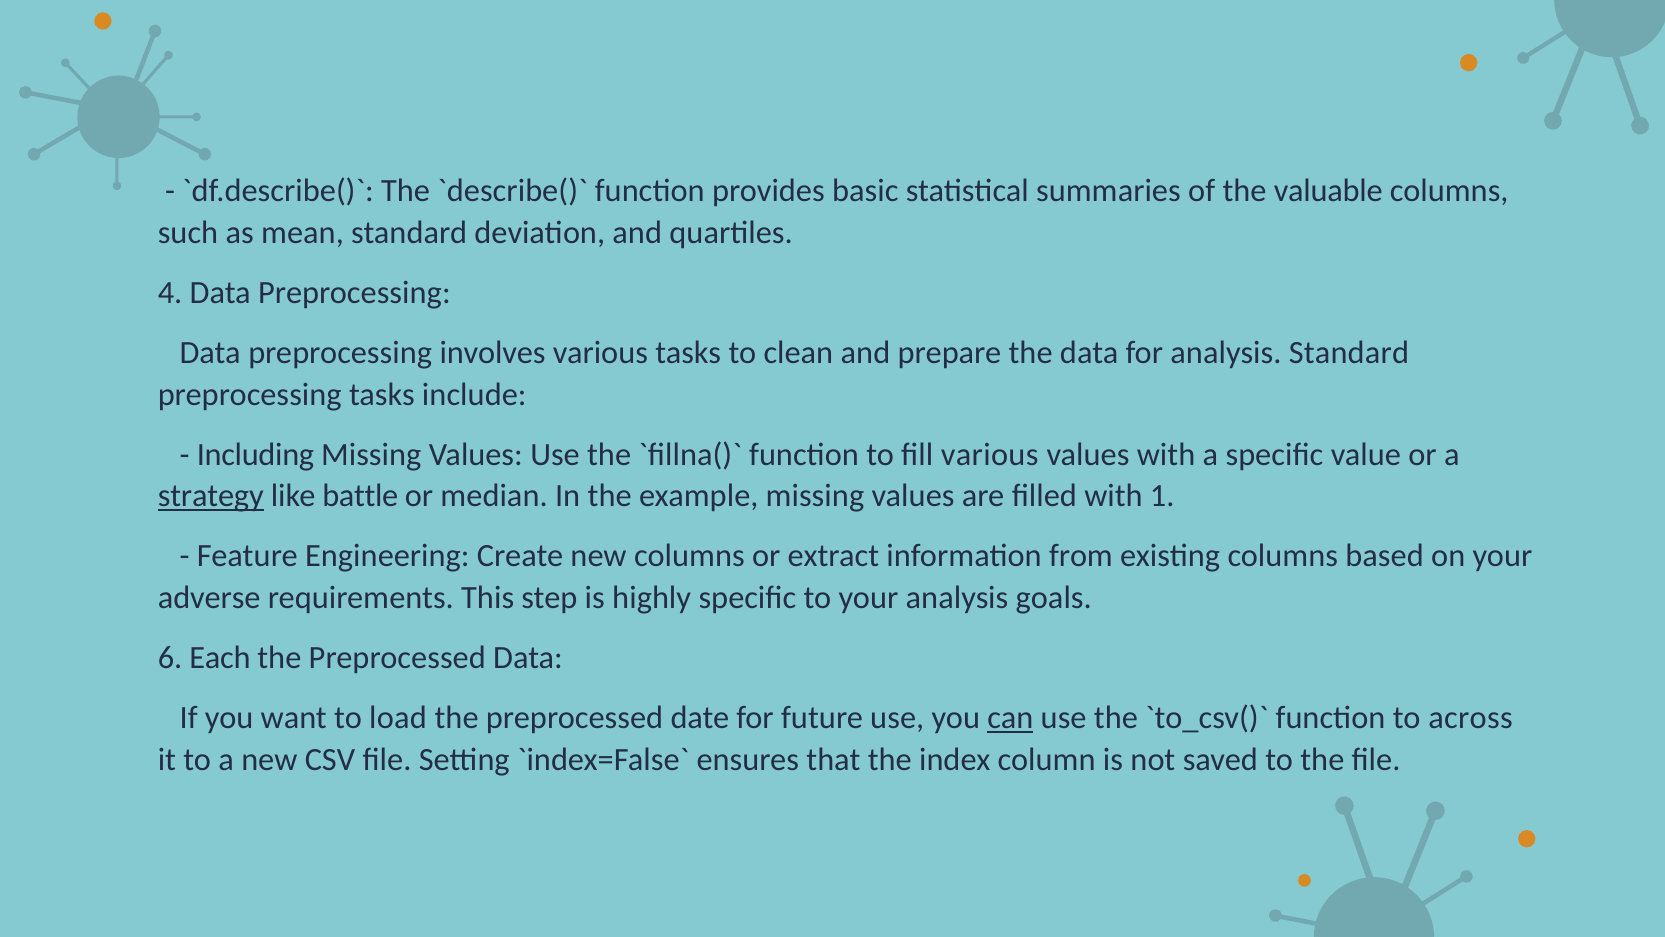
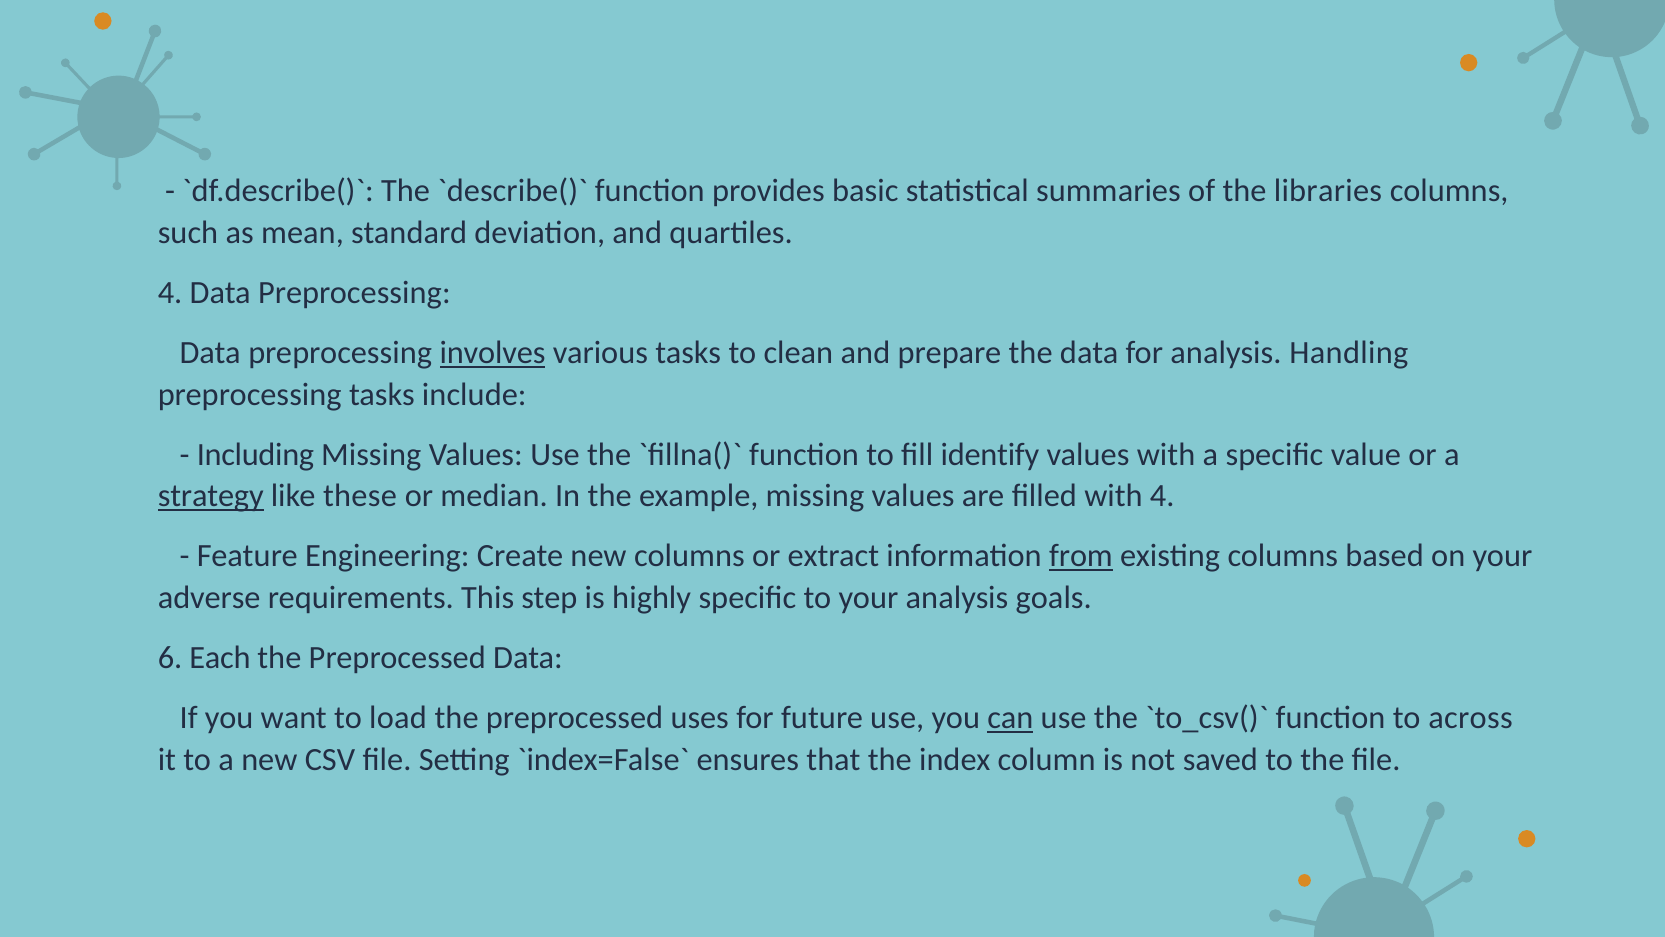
valuable: valuable -> libraries
involves underline: none -> present
analysis Standard: Standard -> Handling
fill various: various -> identify
battle: battle -> these
with 1: 1 -> 4
from underline: none -> present
date: date -> uses
